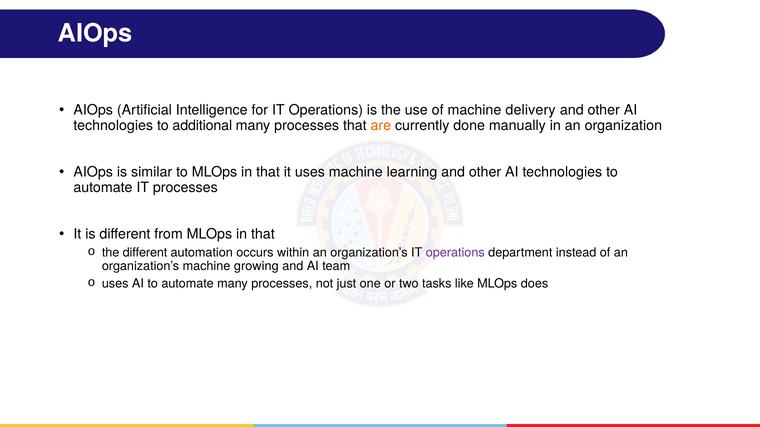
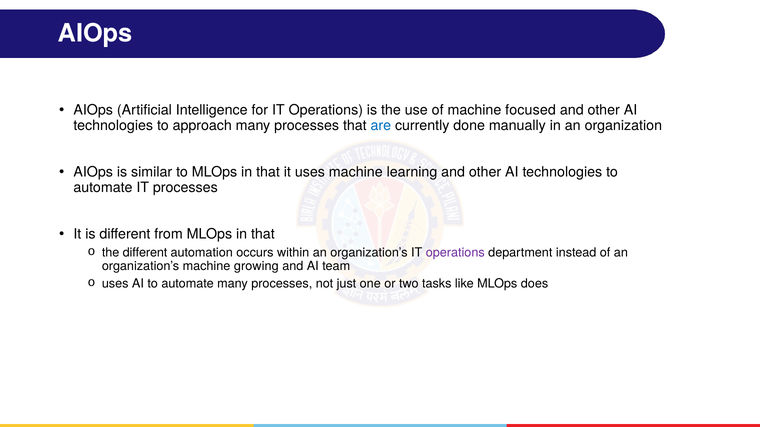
delivery: delivery -> focused
additional: additional -> approach
are colour: orange -> blue
